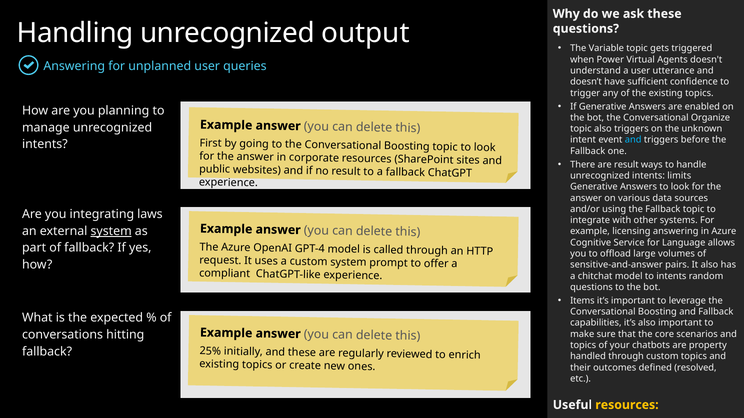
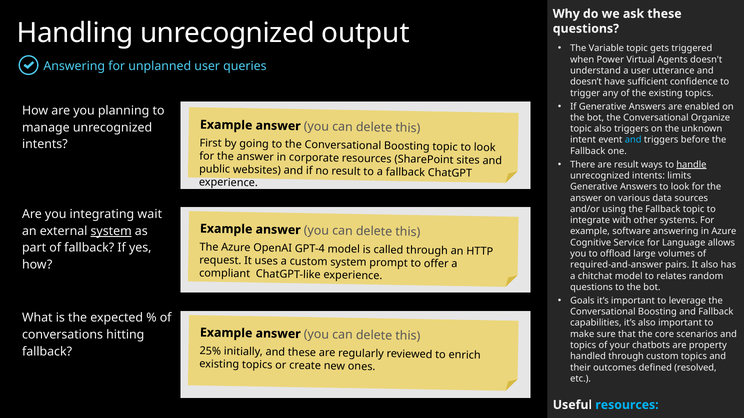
handle underline: none -> present
laws: laws -> wait
licensing: licensing -> software
sensitive-and-answer: sensitive-and-answer -> required-and-answer
to intents: intents -> relates
Items: Items -> Goals
resources at (627, 405) colour: yellow -> light blue
